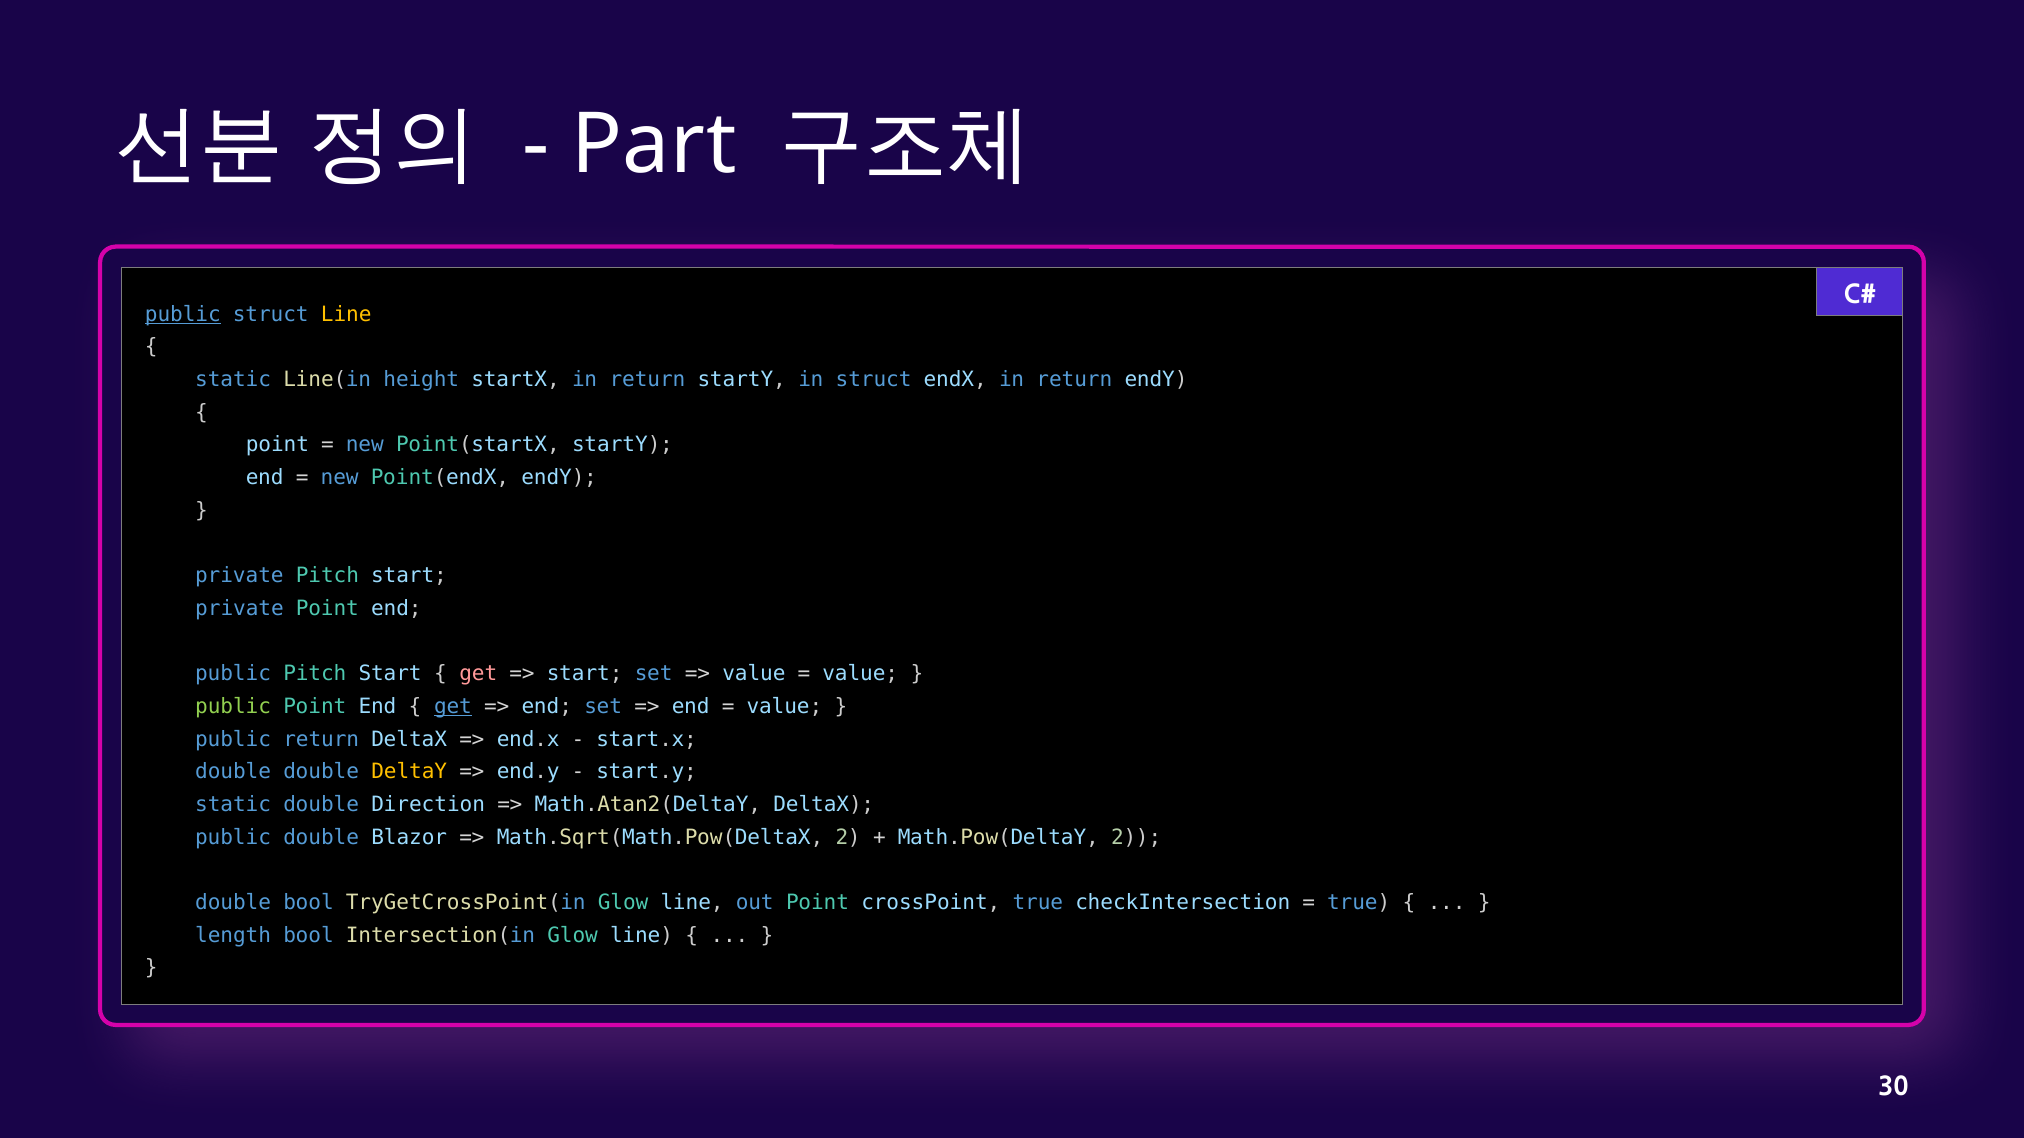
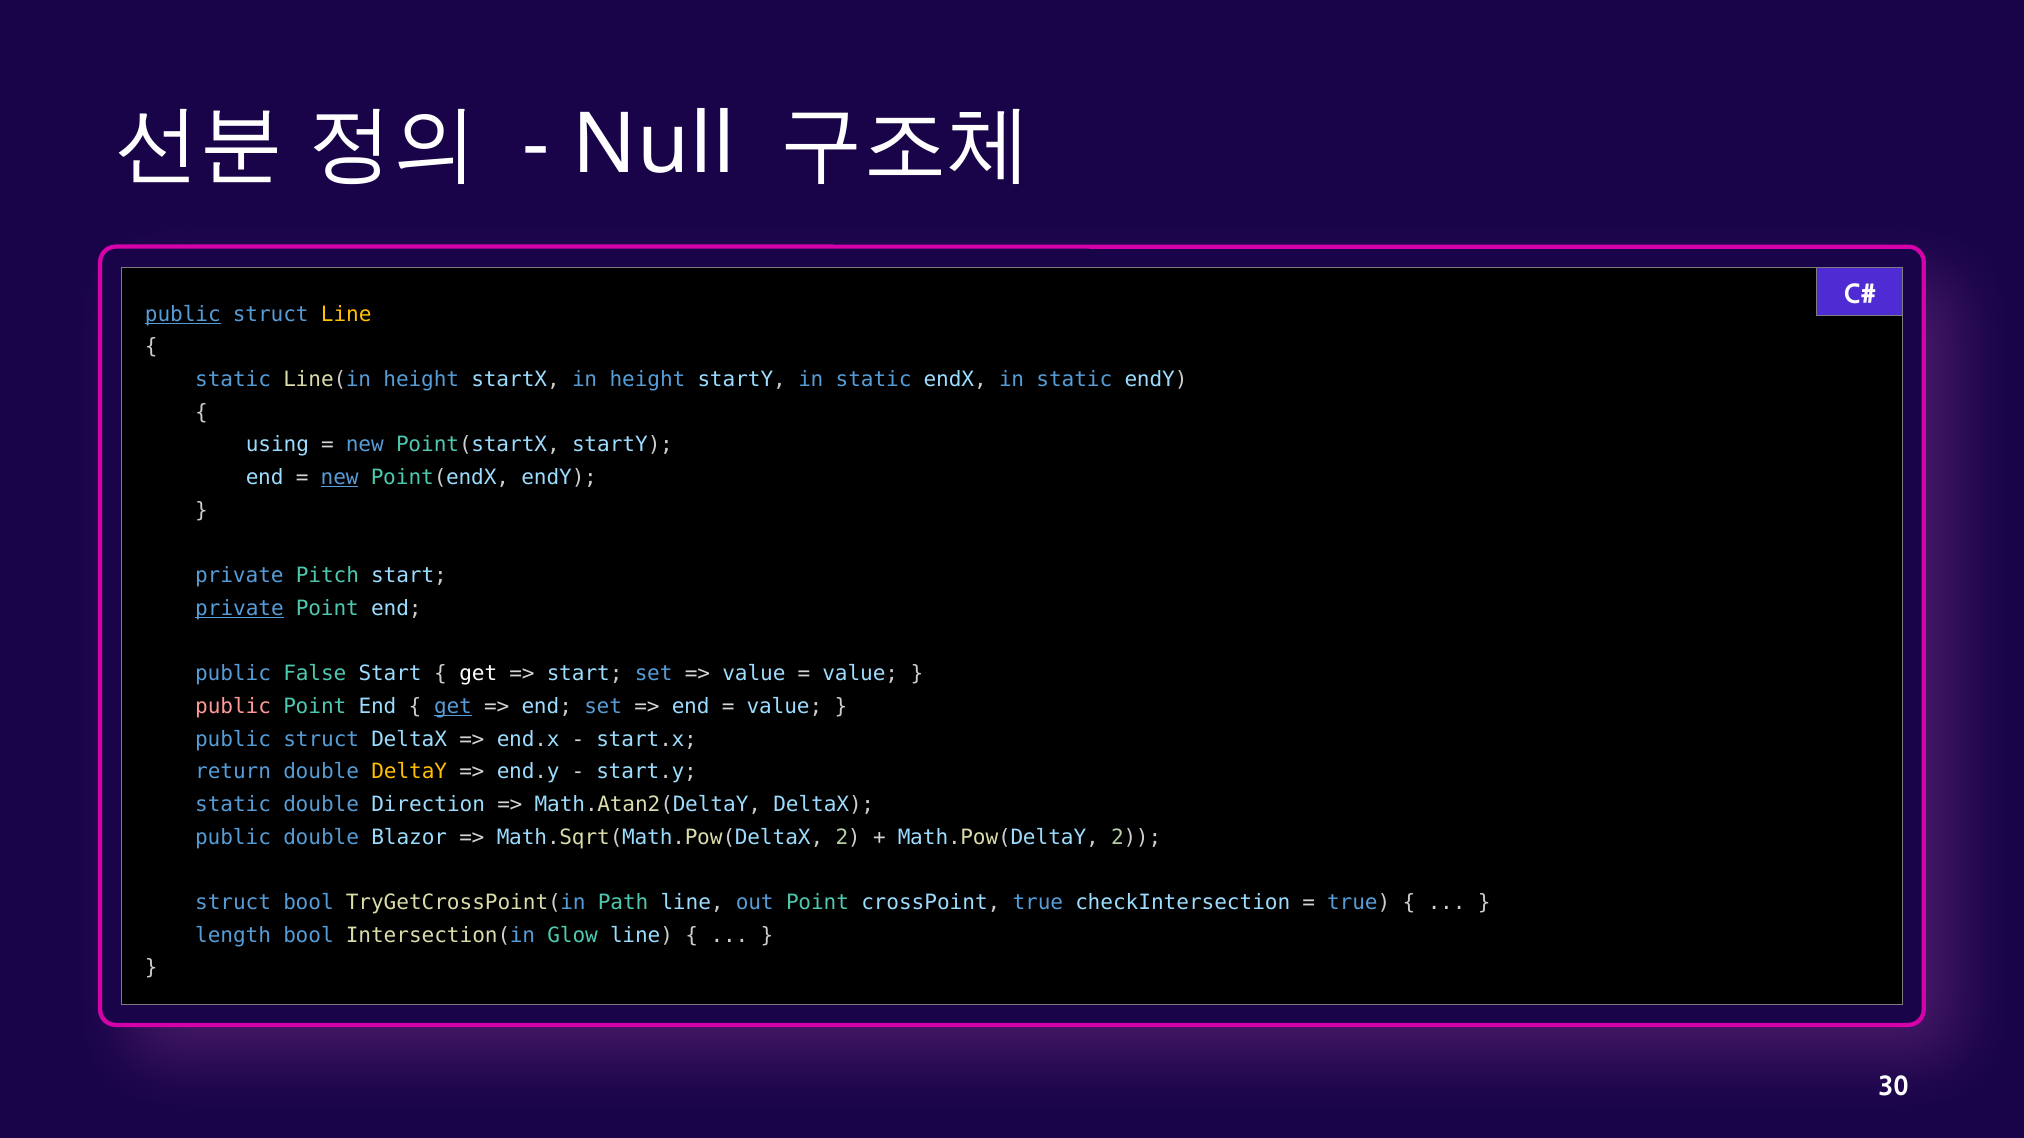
Part: Part -> Null
startX in return: return -> height
startY in struct: struct -> static
endX in return: return -> static
point at (277, 445): point -> using
new at (340, 478) underline: none -> present
private at (239, 609) underline: none -> present
public Pitch: Pitch -> False
get at (478, 674) colour: pink -> white
public at (233, 707) colour: light green -> pink
return at (321, 739): return -> struct
double at (233, 772): double -> return
double at (233, 903): double -> struct
TryGetCrossPoint(in Glow: Glow -> Path
